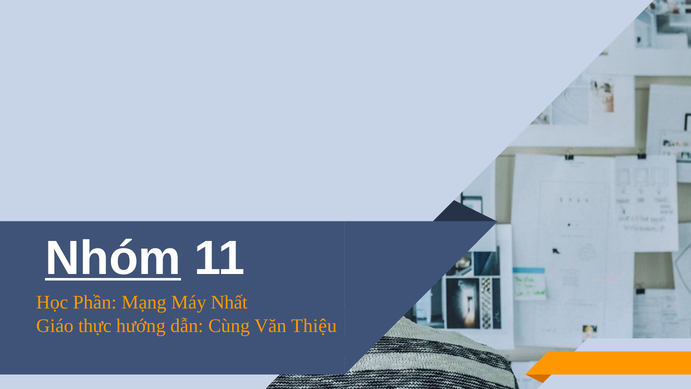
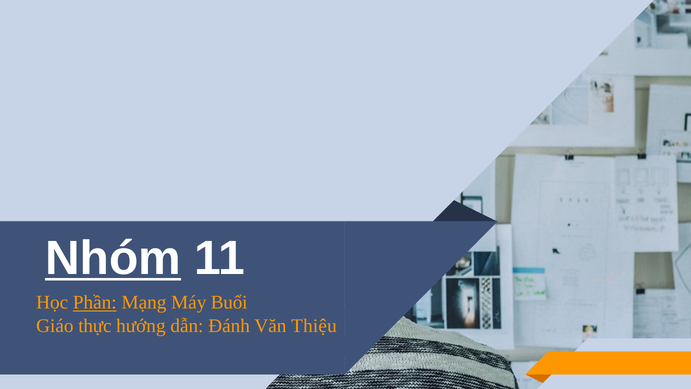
Phần underline: none -> present
Nhất: Nhất -> Buổi
Cùng: Cùng -> Đánh
